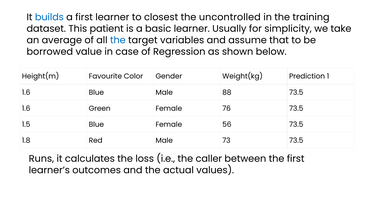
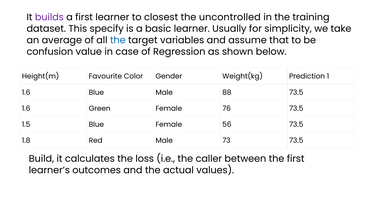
builds colour: blue -> purple
patient: patient -> specify
borrowed: borrowed -> confusion
Runs: Runs -> Build
